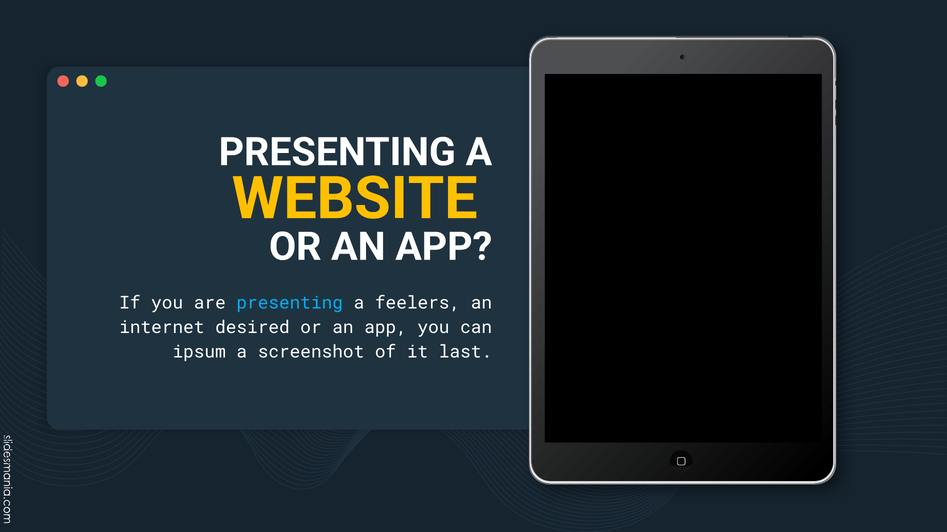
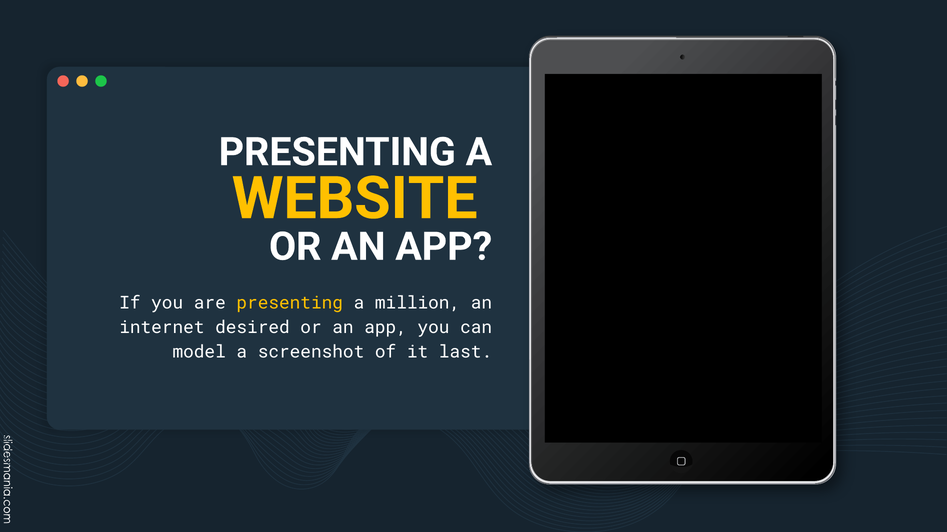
presenting at (290, 304) colour: light blue -> yellow
feelers: feelers -> million
ipsum: ipsum -> model
